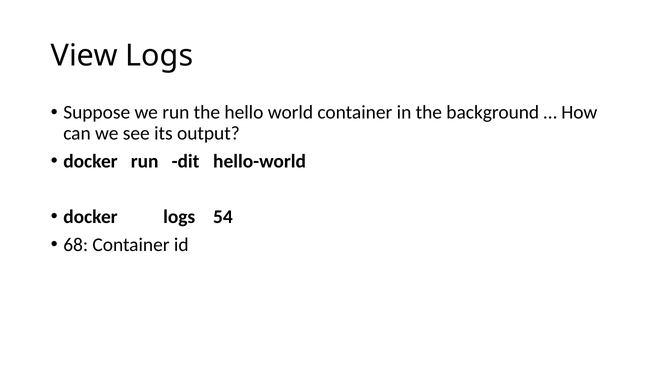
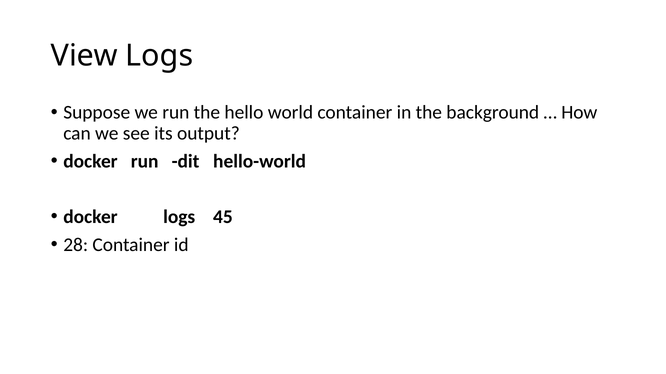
54: 54 -> 45
68: 68 -> 28
